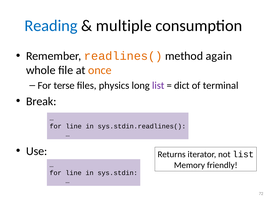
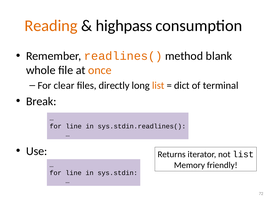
Reading colour: blue -> orange
multiple: multiple -> highpass
again: again -> blank
terse: terse -> clear
physics: physics -> directly
list at (158, 86) colour: purple -> orange
